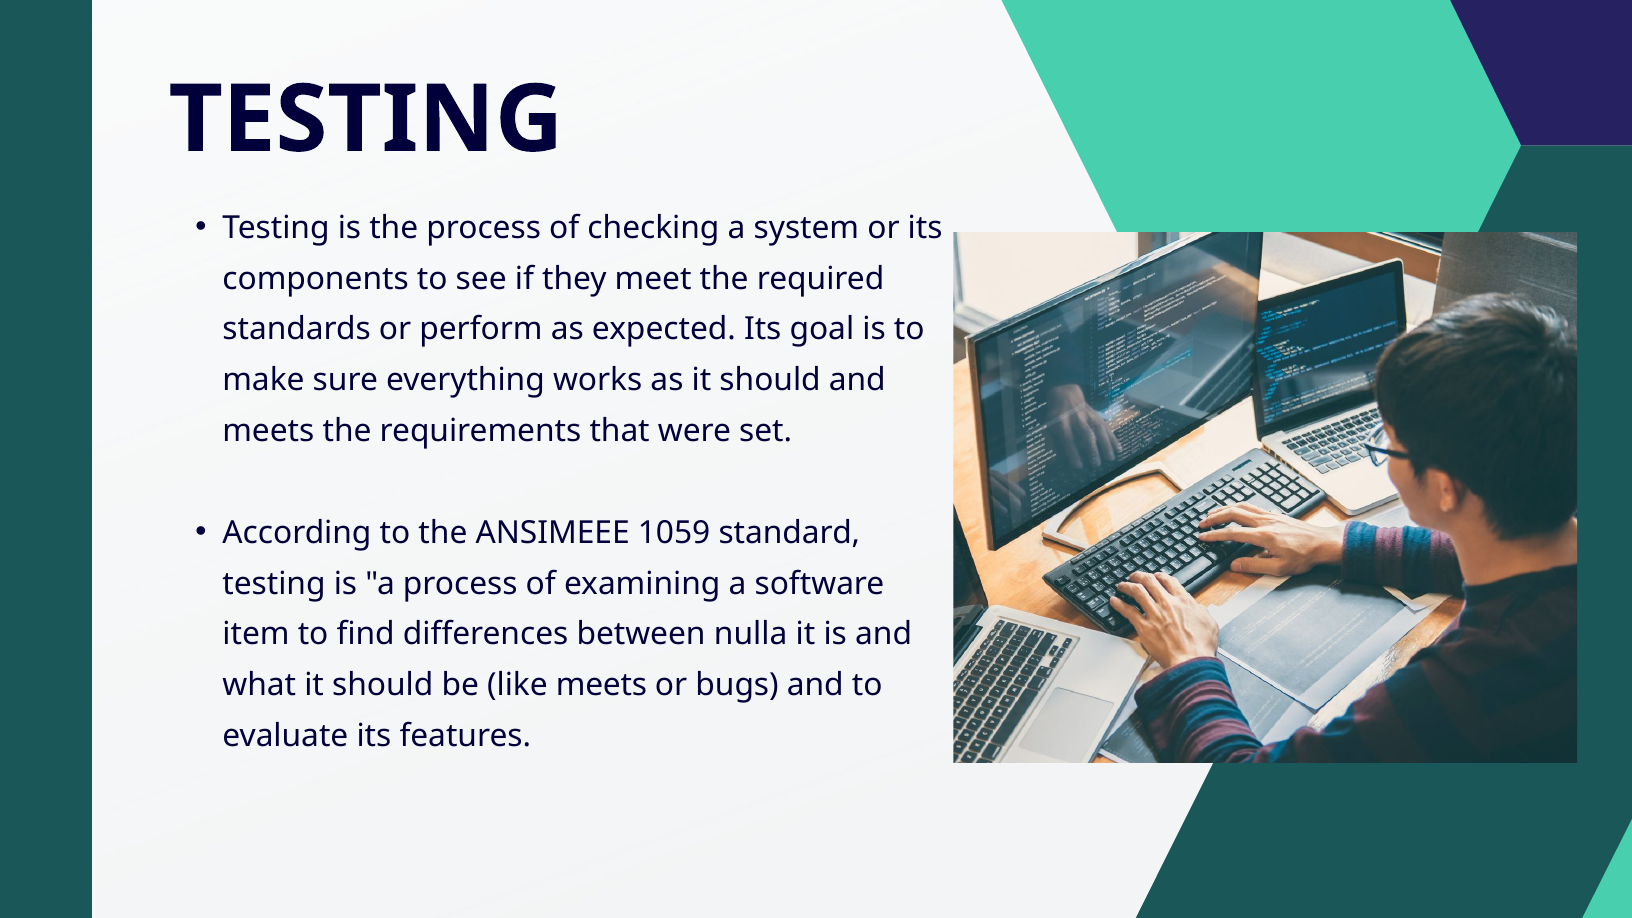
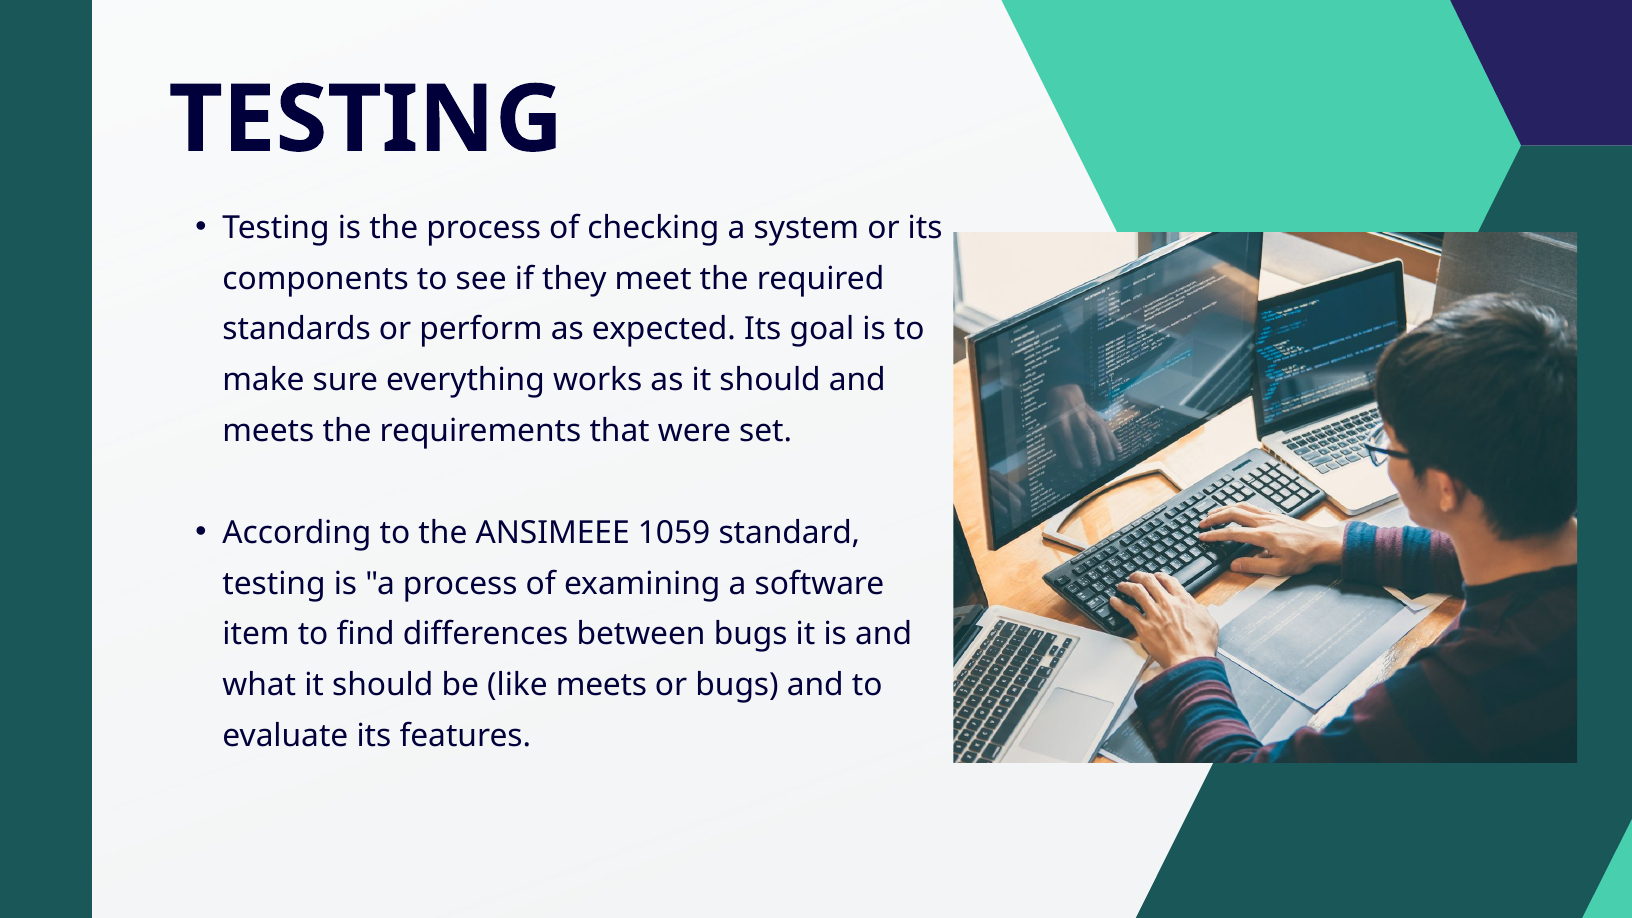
between nulla: nulla -> bugs
